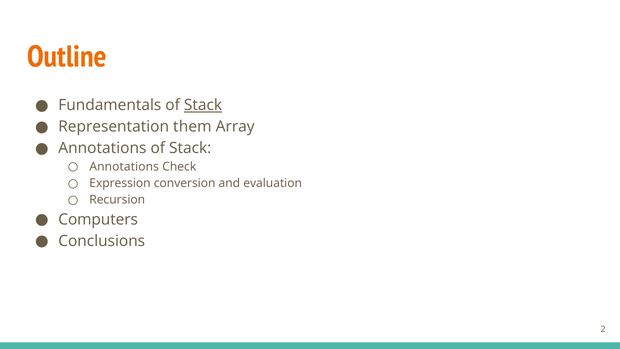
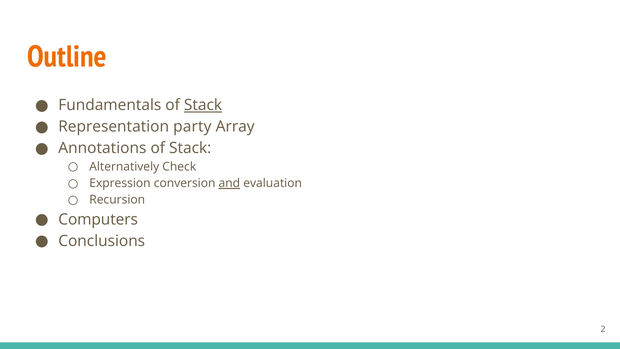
them: them -> party
Annotations at (124, 166): Annotations -> Alternatively
and underline: none -> present
